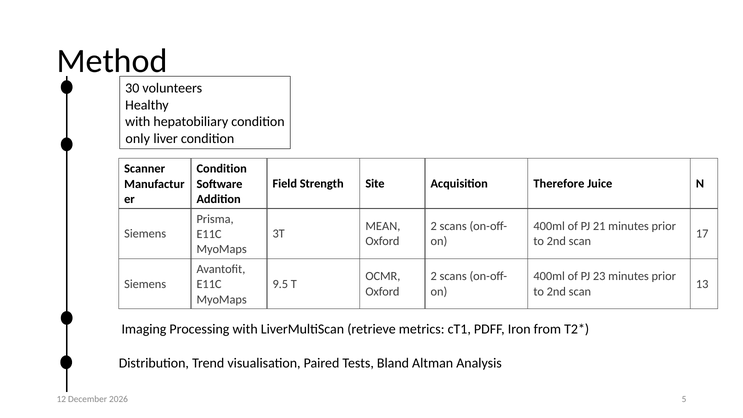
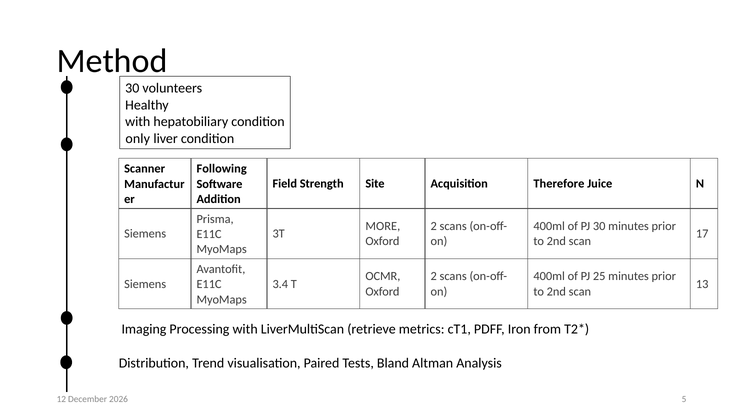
Condition at (222, 169): Condition -> Following
MEAN: MEAN -> MORE
PJ 21: 21 -> 30
23: 23 -> 25
9.5: 9.5 -> 3.4
